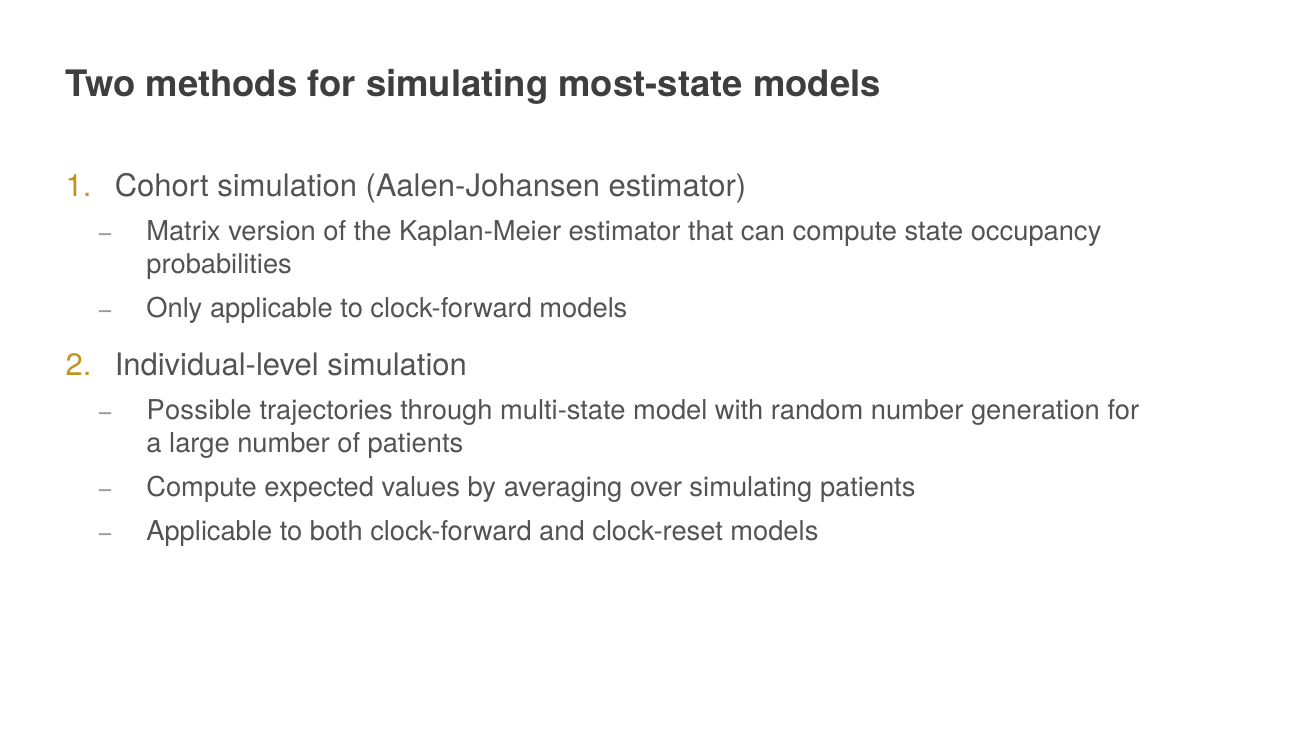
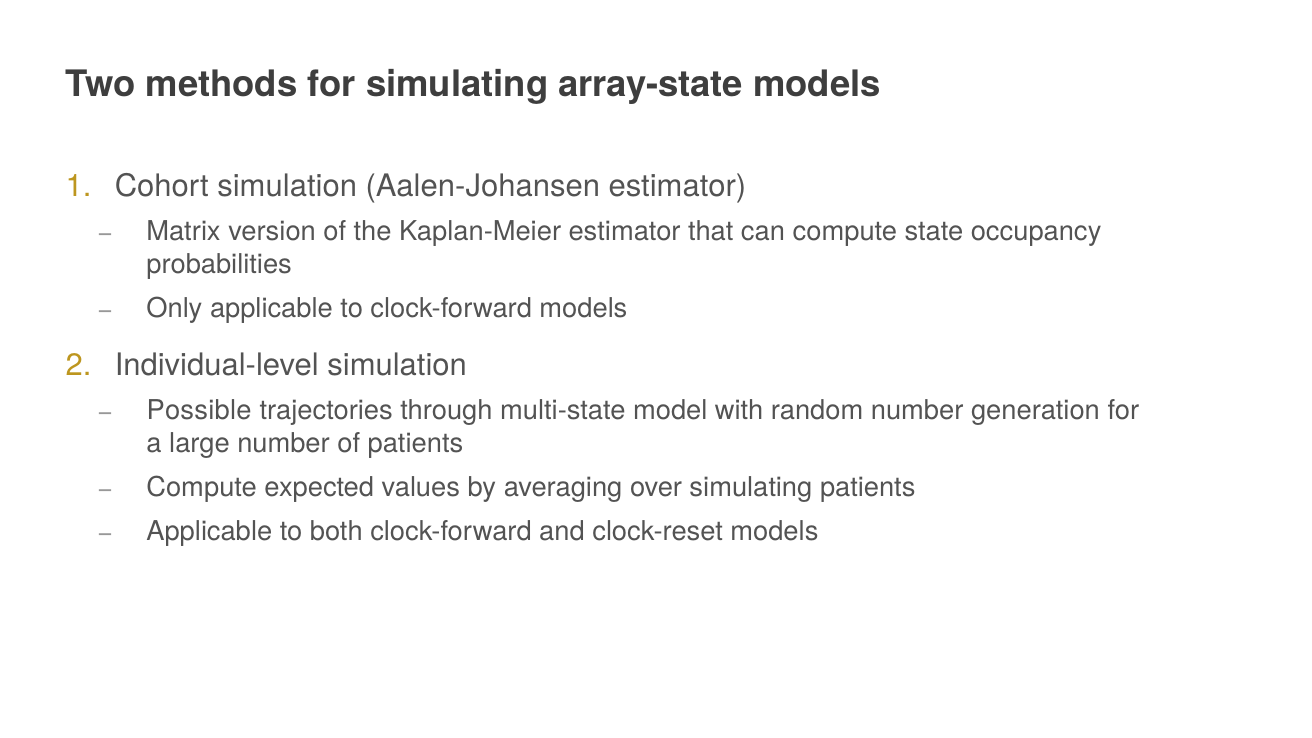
most-state: most-state -> array-state
